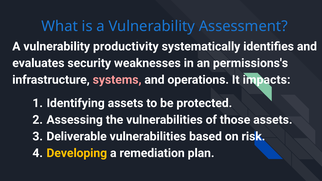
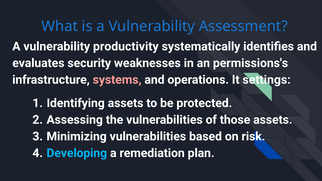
impacts: impacts -> settings
Deliverable: Deliverable -> Minimizing
Developing colour: yellow -> light blue
